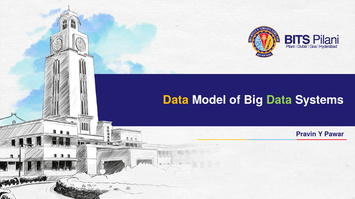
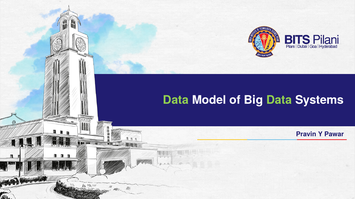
Data at (176, 100) colour: yellow -> light green
